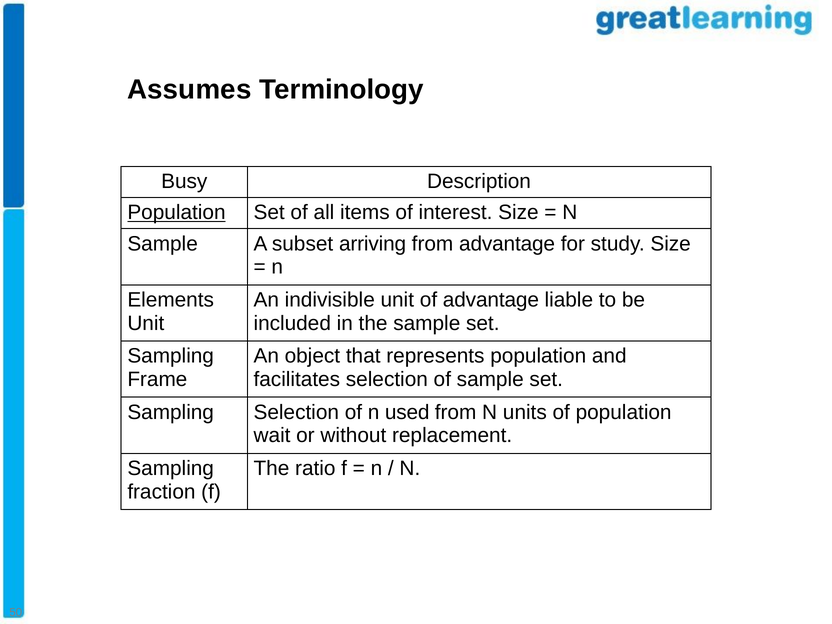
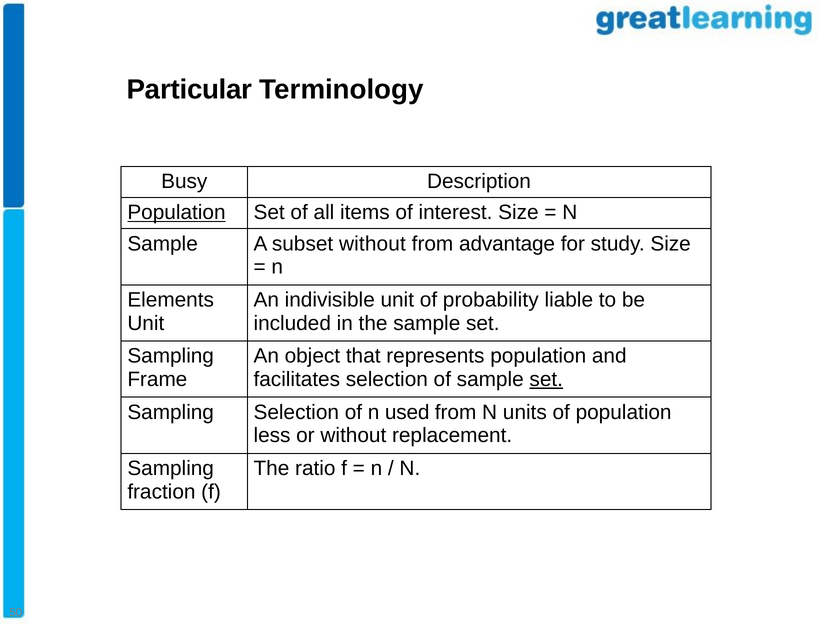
Assumes: Assumes -> Particular
subset arriving: arriving -> without
of advantage: advantage -> probability
set at (546, 379) underline: none -> present
wait: wait -> less
